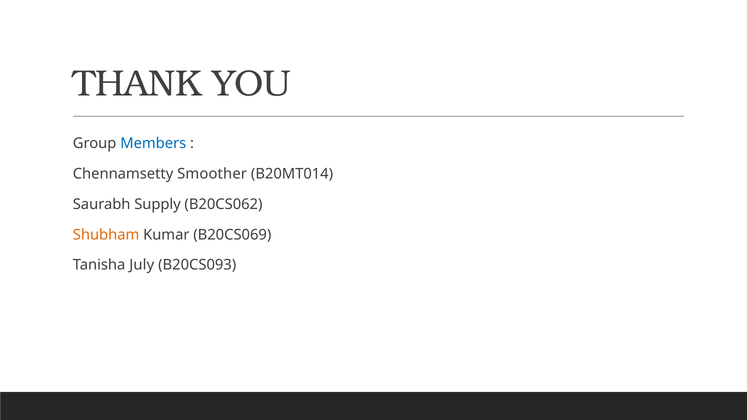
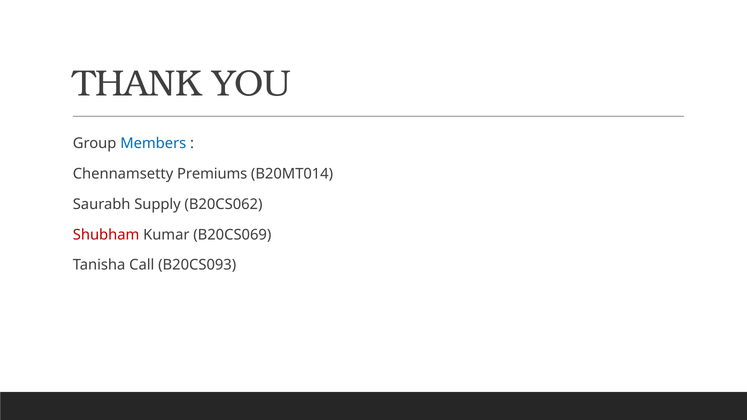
Smoother: Smoother -> Premiums
Shubham colour: orange -> red
July: July -> Call
